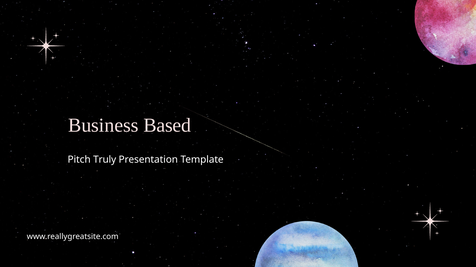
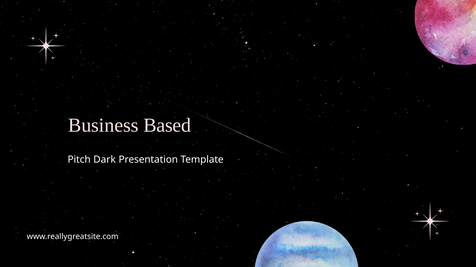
Truly: Truly -> Dark
